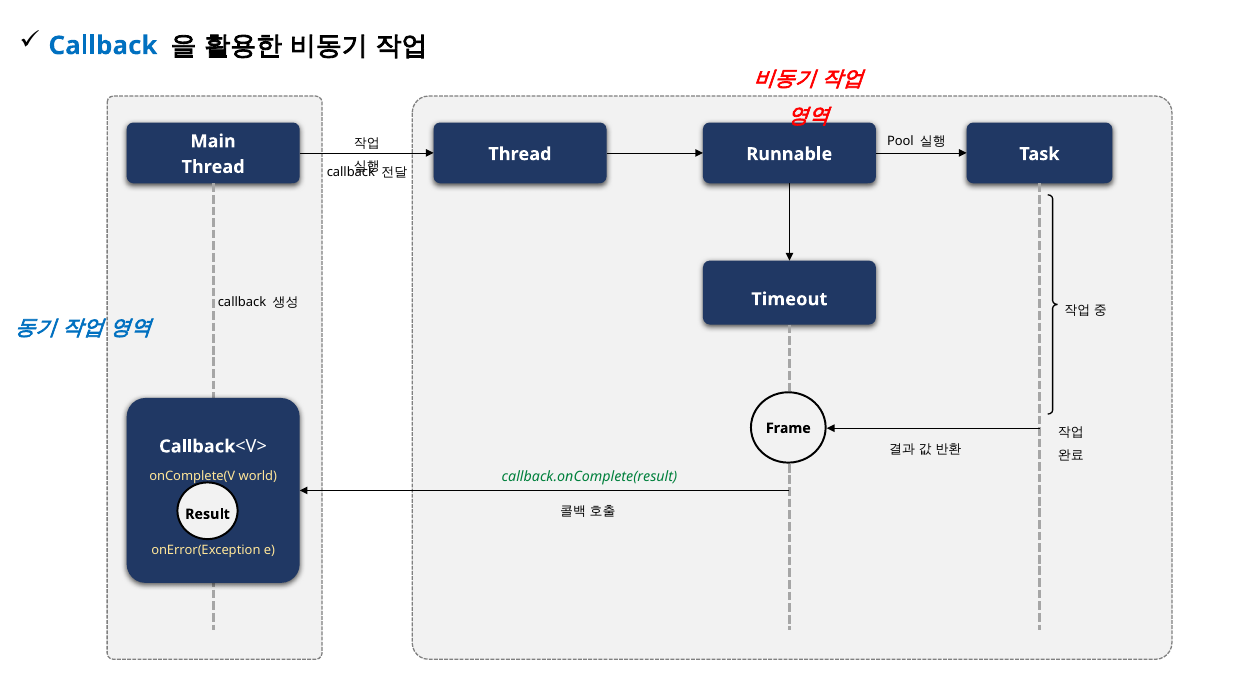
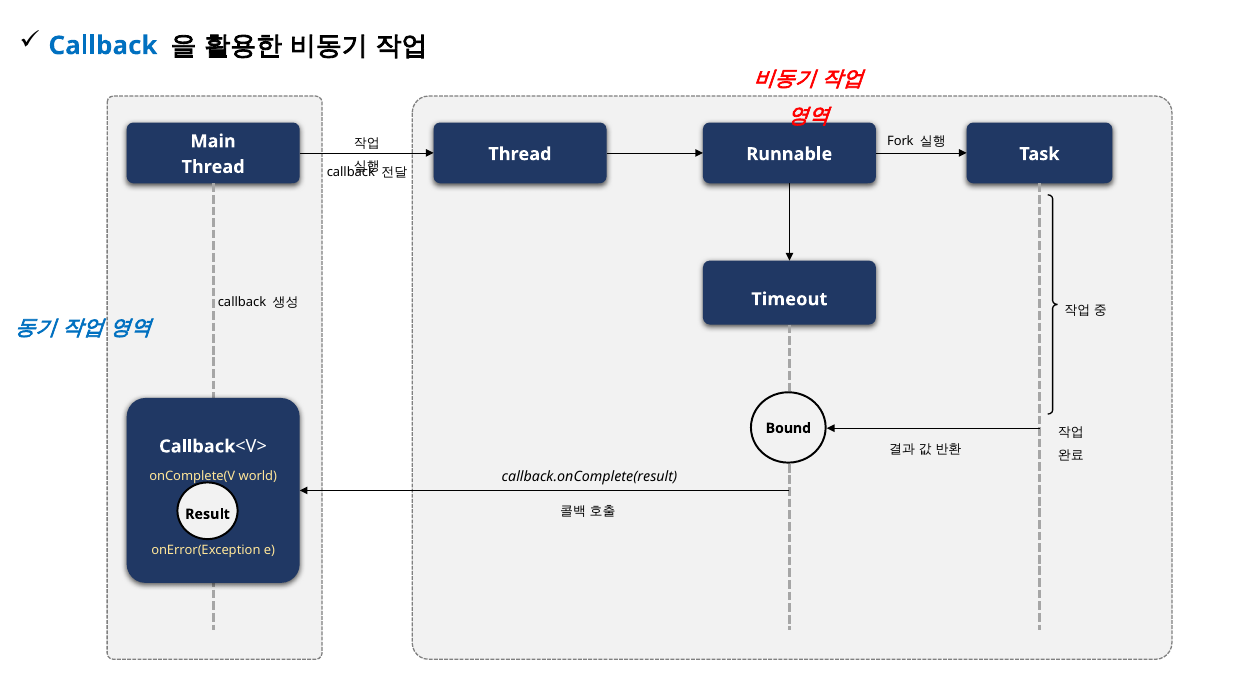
Pool: Pool -> Fork
Frame: Frame -> Bound
callback.onComplete(result colour: green -> black
